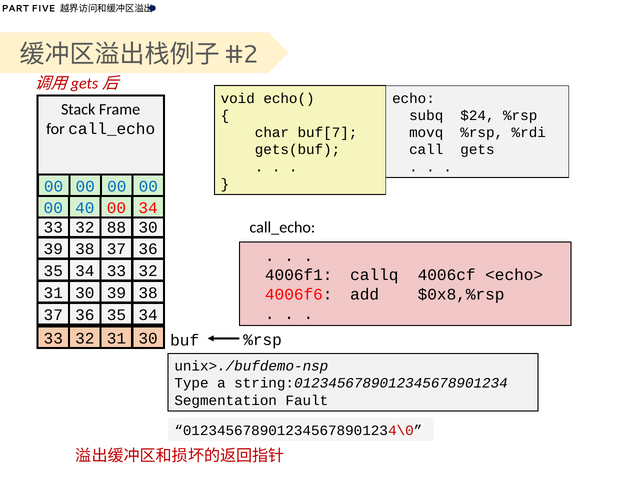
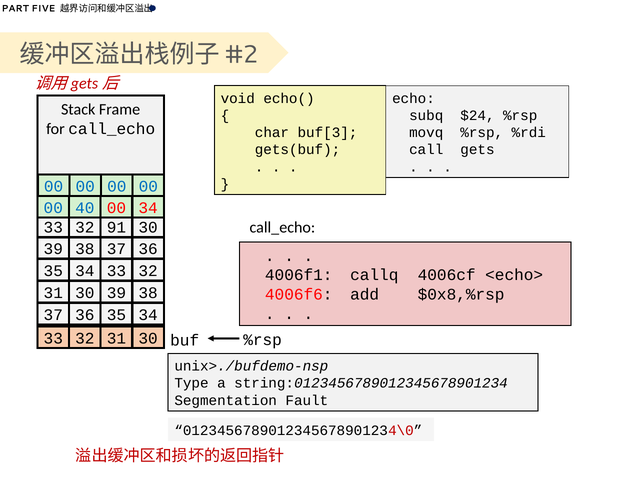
buf[7: buf[7 -> buf[3
88: 88 -> 91
